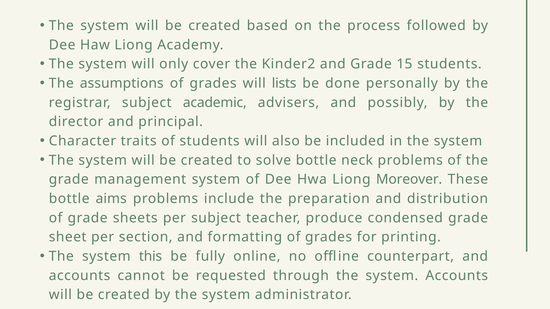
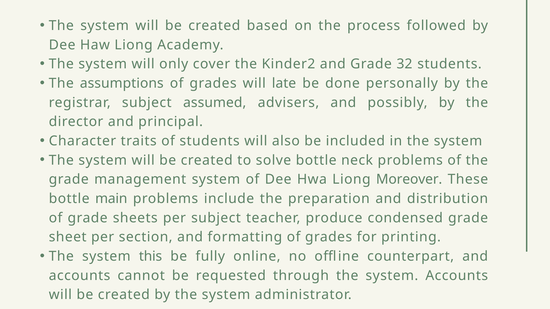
15: 15 -> 32
lists: lists -> late
academic: academic -> assumed
aims: aims -> main
